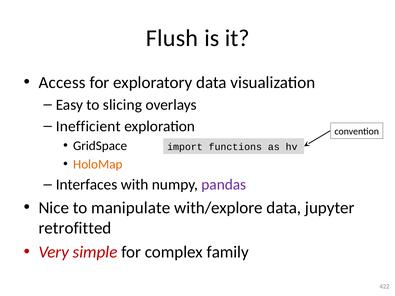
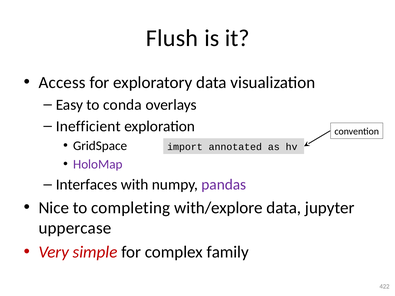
slicing: slicing -> conda
functions: functions -> annotated
HoloMap colour: orange -> purple
manipulate: manipulate -> completing
retrofitted: retrofitted -> uppercase
